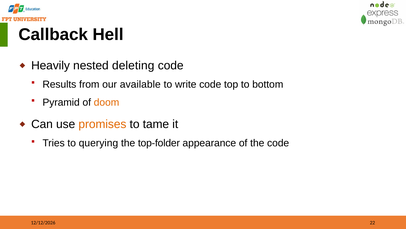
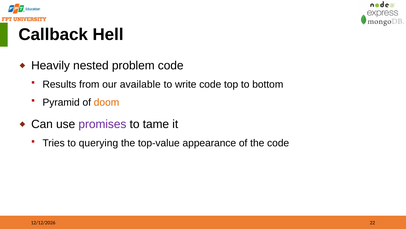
deleting: deleting -> problem
promises colour: orange -> purple
top-folder: top-folder -> top-value
